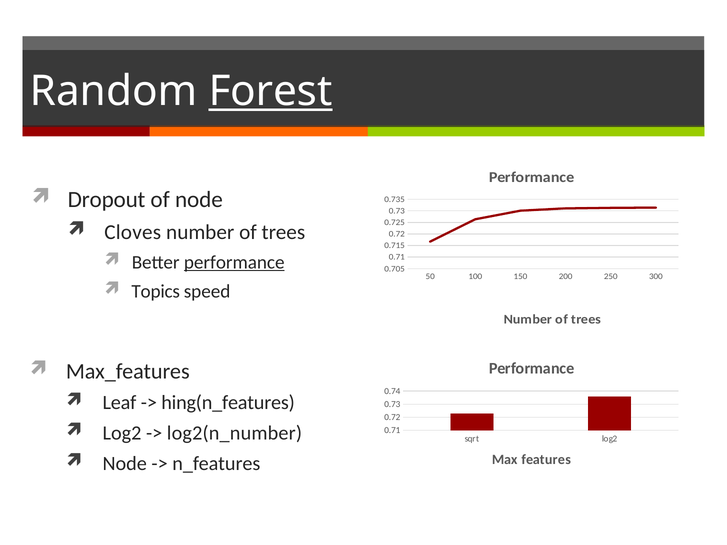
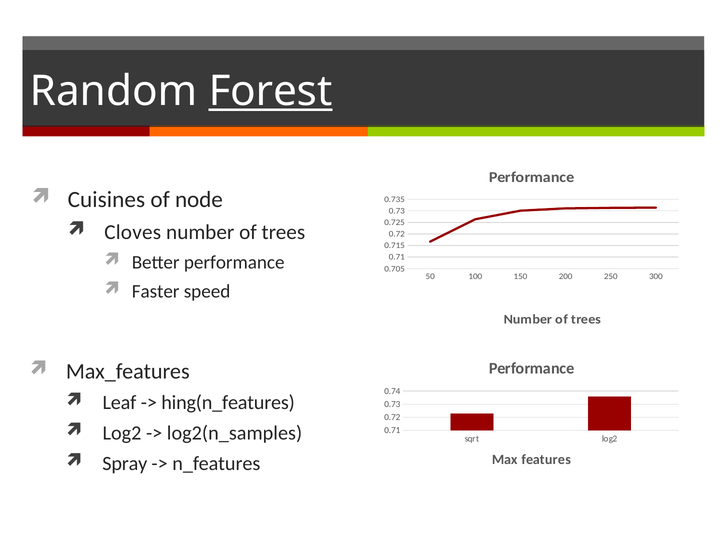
Dropout: Dropout -> Cuisines
performance at (234, 262) underline: present -> none
Topics: Topics -> Faster
log2(n_number: log2(n_number -> log2(n_samples
Node at (125, 464): Node -> Spray
